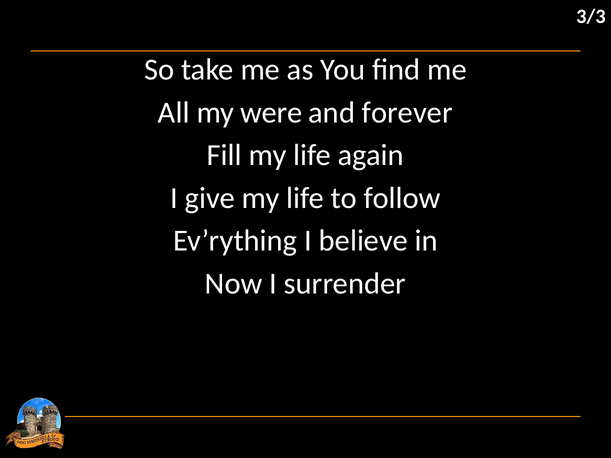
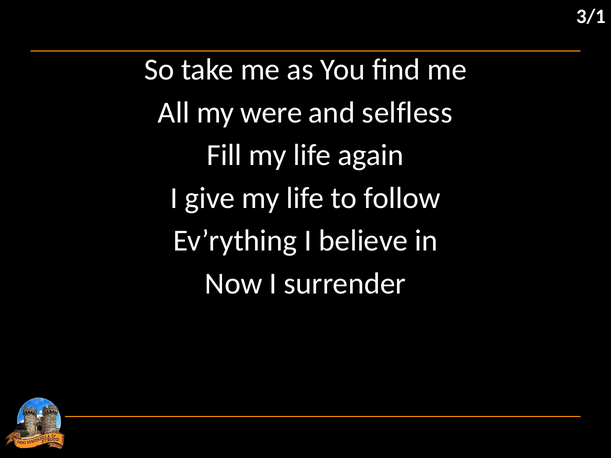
3/3: 3/3 -> 3/1
forever: forever -> selfless
